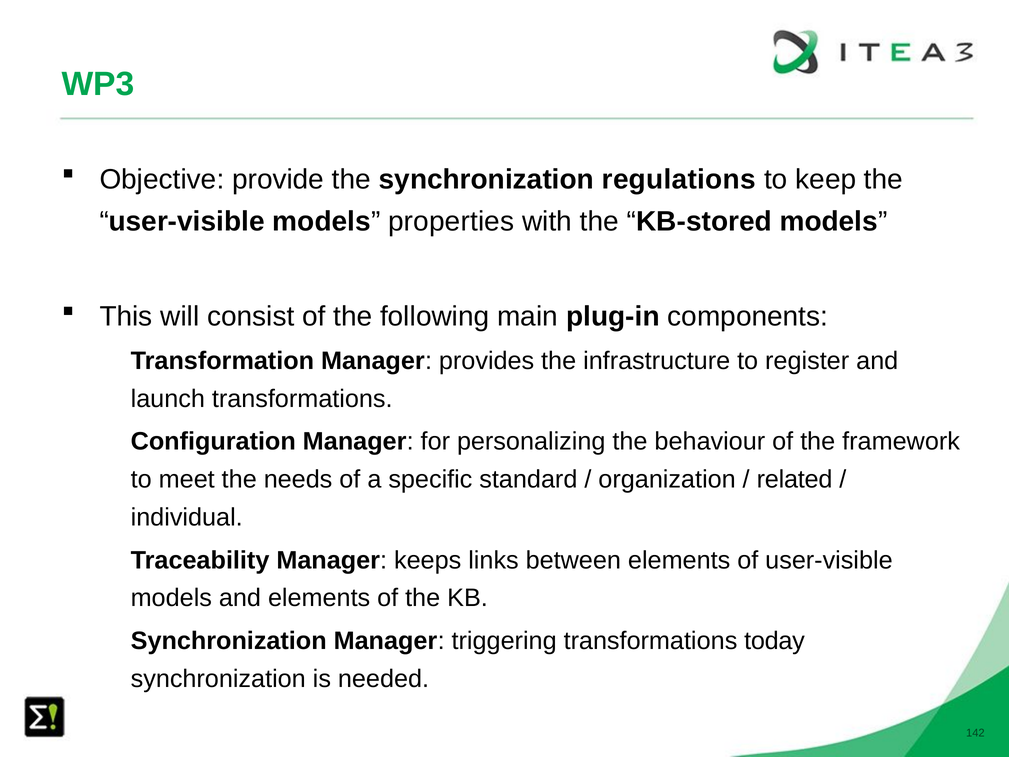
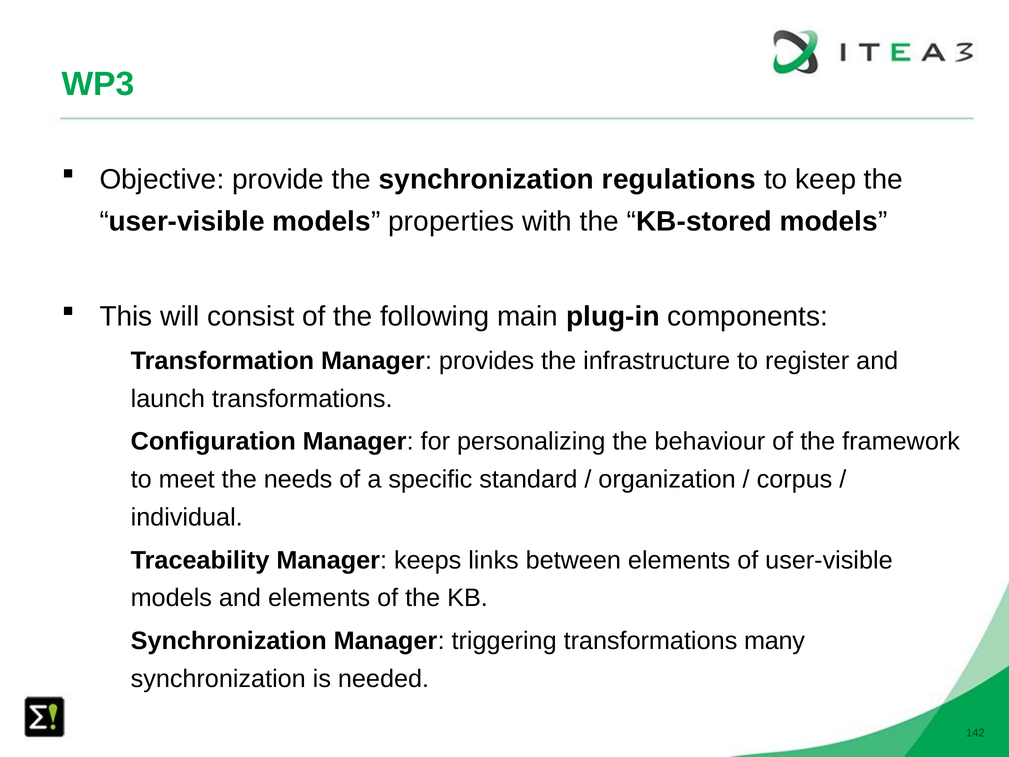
related: related -> corpus
today: today -> many
